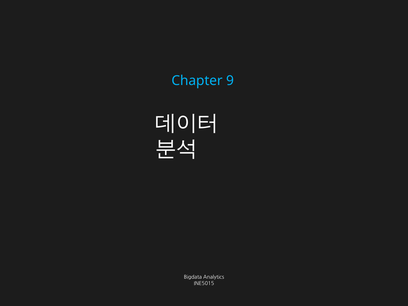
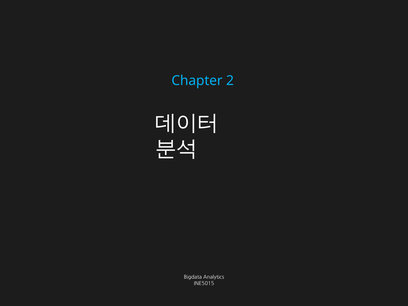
9: 9 -> 2
